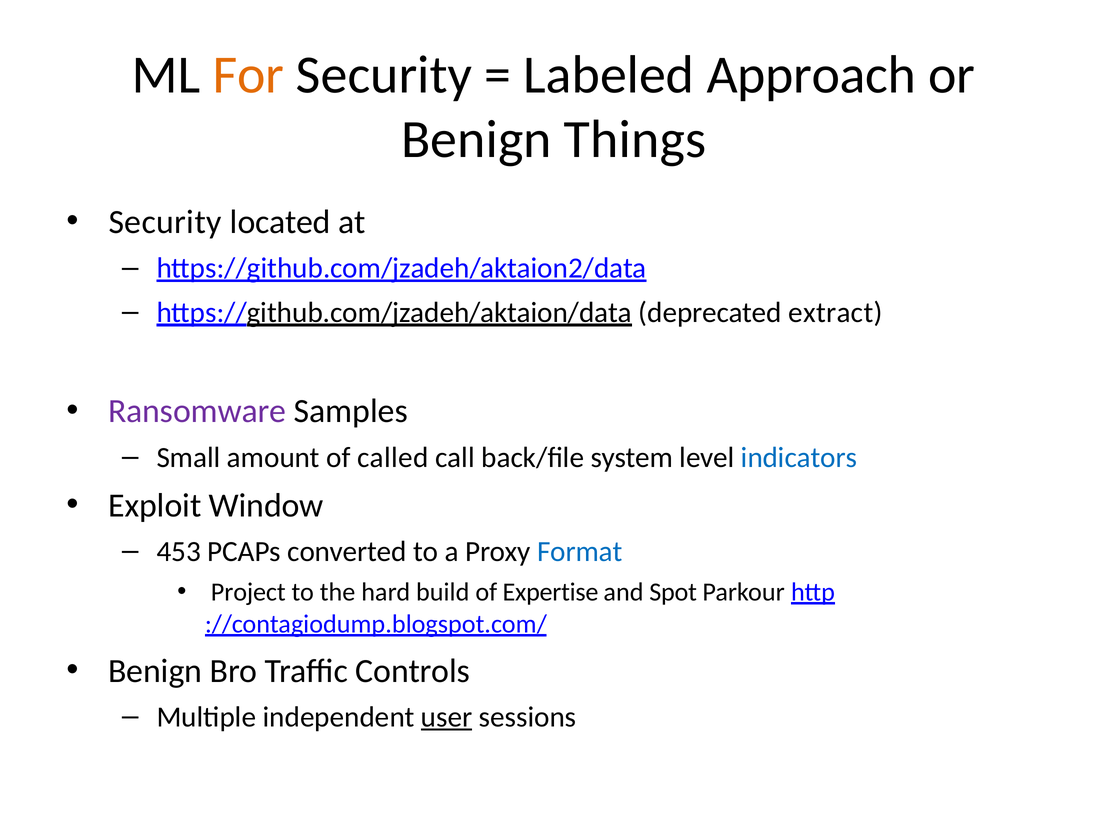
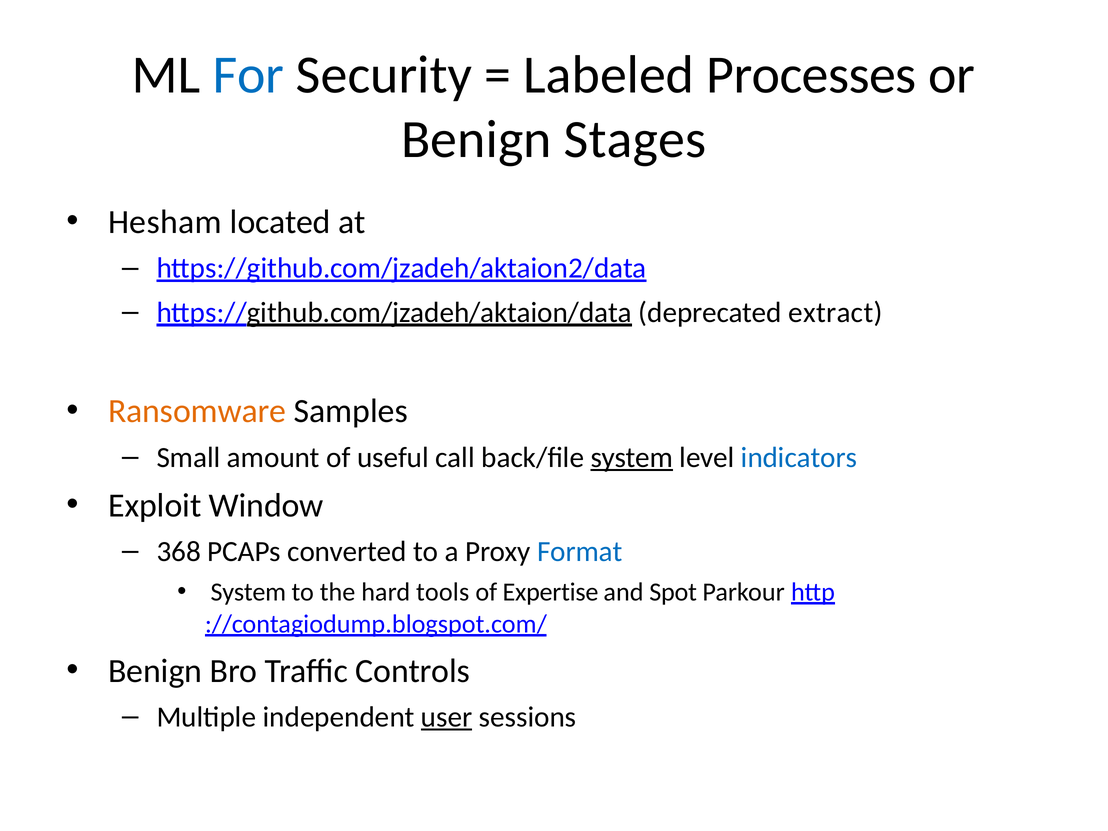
For colour: orange -> blue
Approach: Approach -> Processes
Things: Things -> Stages
Security at (165, 222): Security -> Hesham
Ransomware colour: purple -> orange
called: called -> useful
system at (632, 457) underline: none -> present
453: 453 -> 368
Project at (248, 592): Project -> System
build: build -> tools
